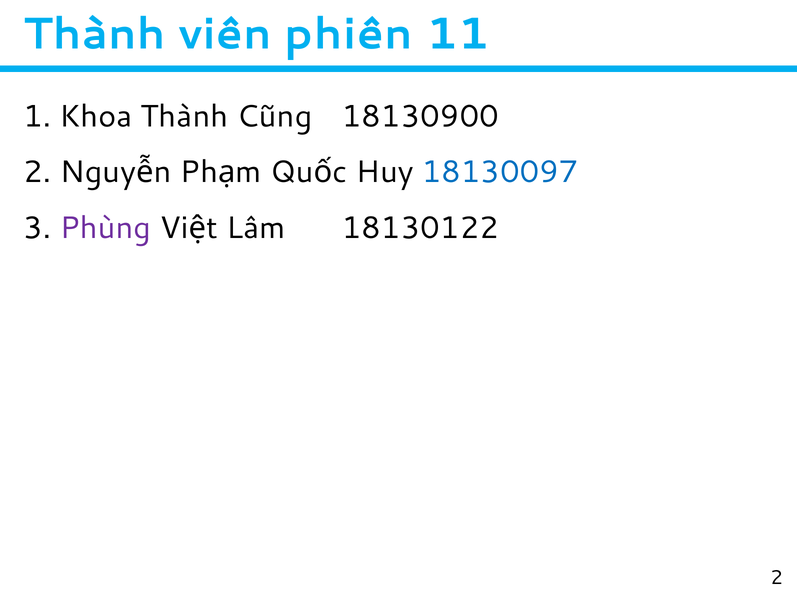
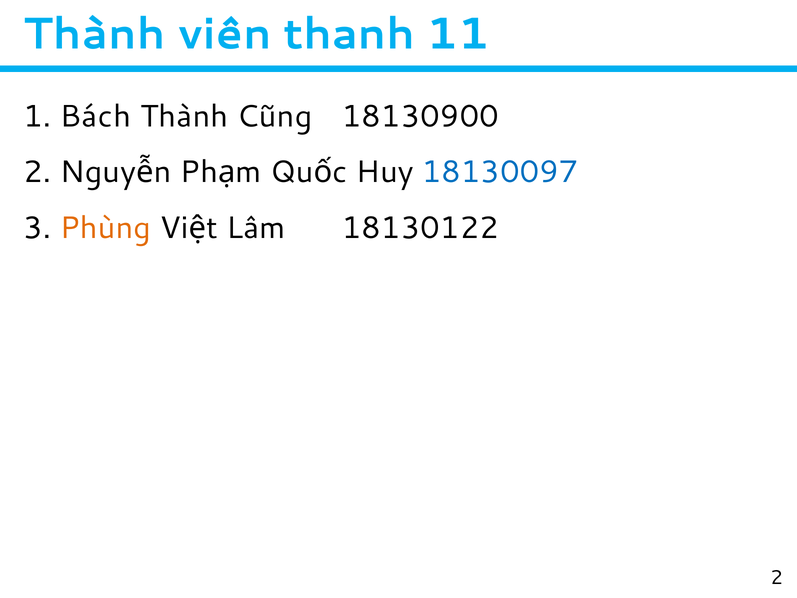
phiên: phiên -> thanh
Khoa: Khoa -> Bách
Phùng colour: purple -> orange
